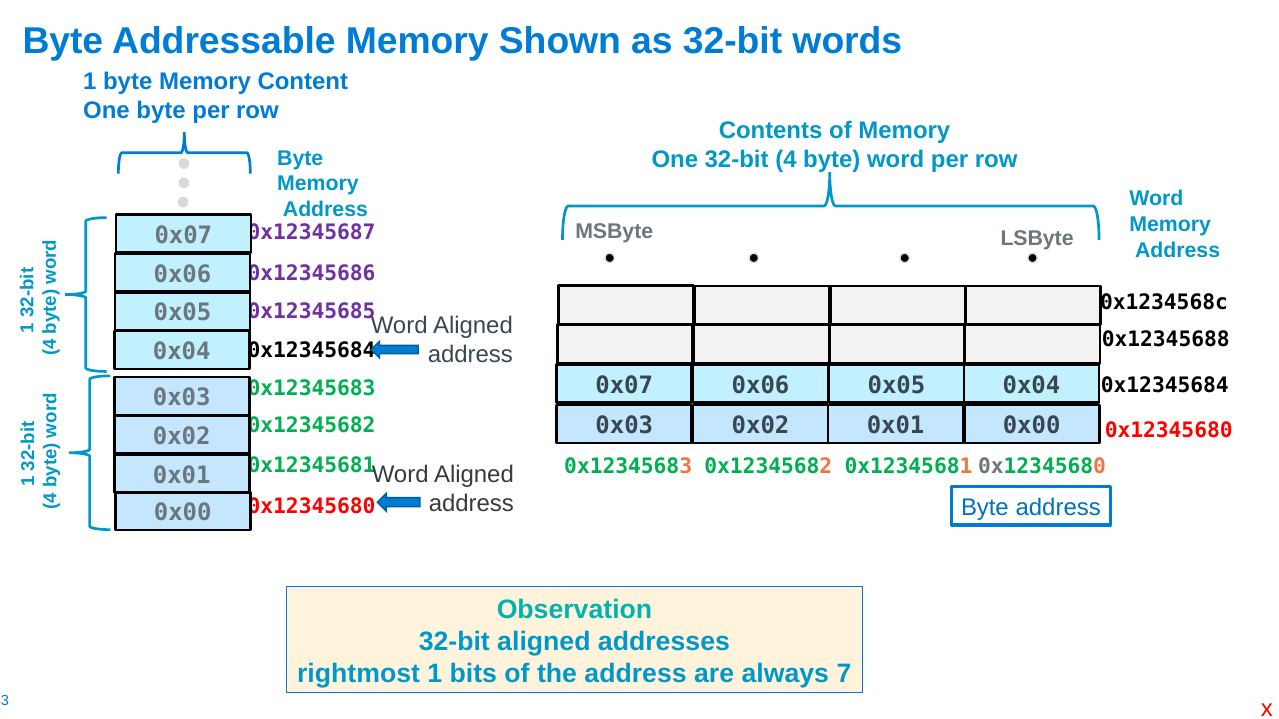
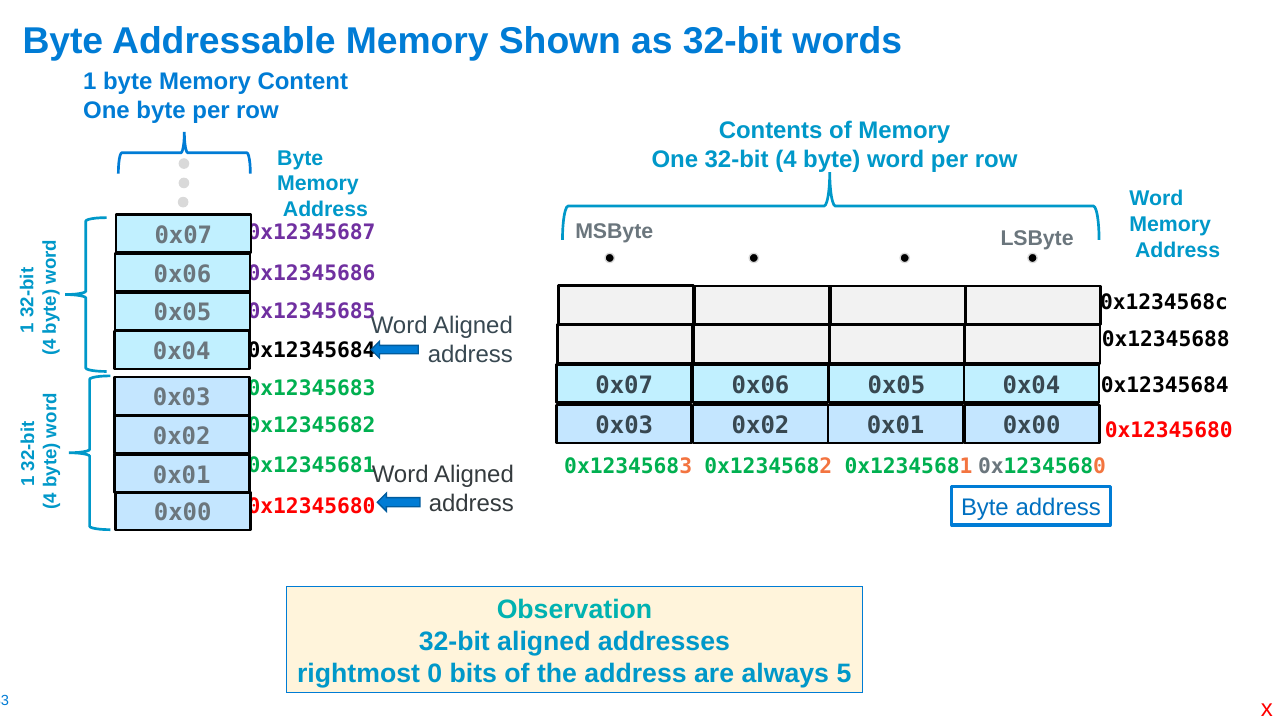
rightmost 1: 1 -> 0
7: 7 -> 5
